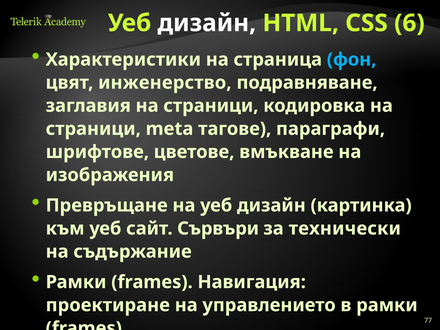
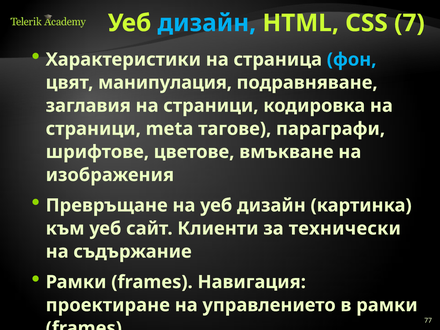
дизайн at (207, 23) colour: white -> light blue
6: 6 -> 7
инженерство: инженерство -> манипулация
Сървъри: Сървъри -> Клиенти
